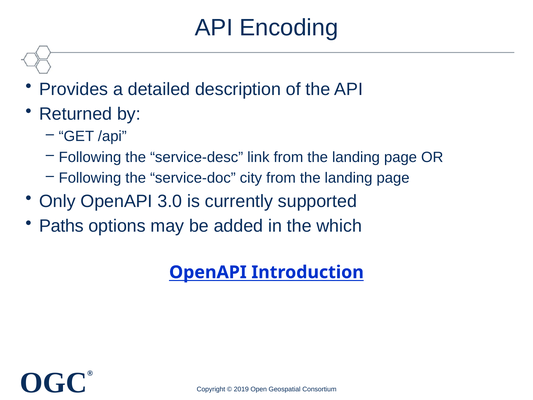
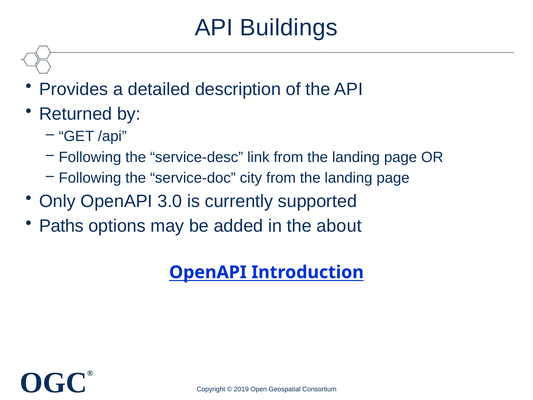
Encoding: Encoding -> Buildings
which: which -> about
